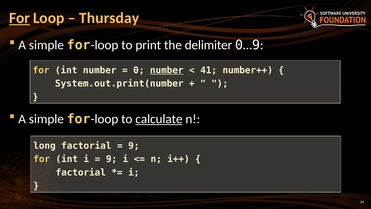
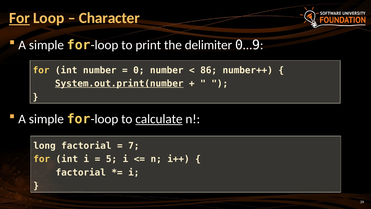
Thursday: Thursday -> Character
number at (167, 70) underline: present -> none
41: 41 -> 86
System.out.print(number underline: none -> present
9 at (134, 146): 9 -> 7
9 at (111, 159): 9 -> 5
